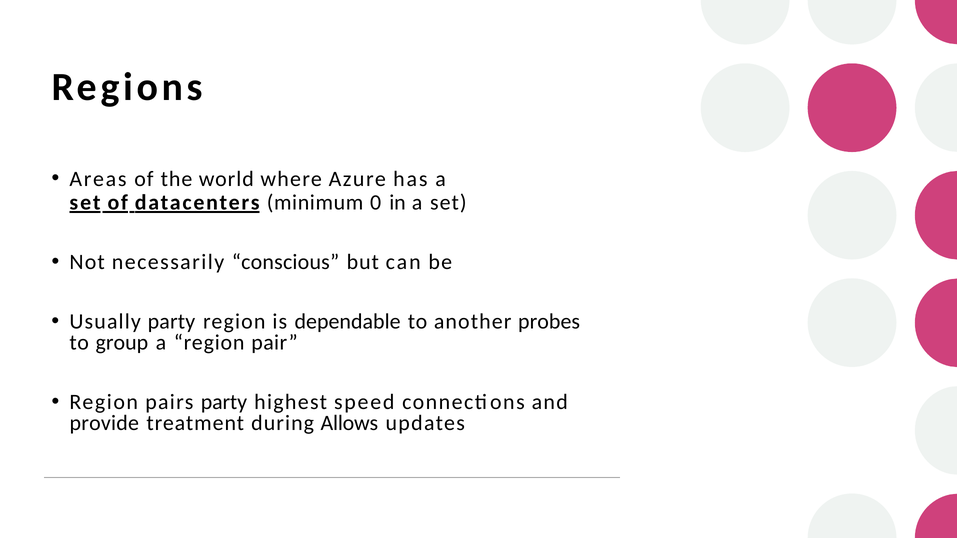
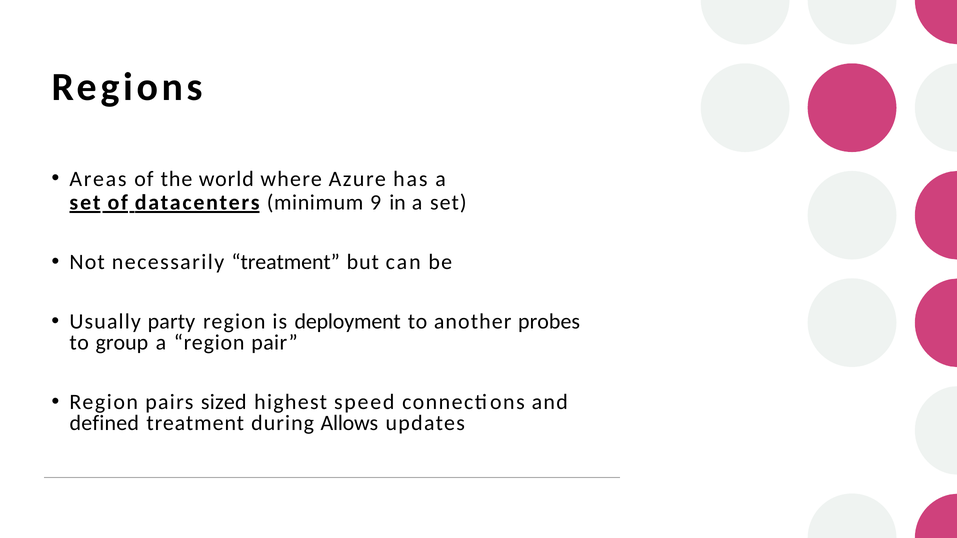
0: 0 -> 9
necessarily conscious: conscious -> treatment
dependable: dependable -> deployment
pairs party: party -> sized
provide: provide -> defined
